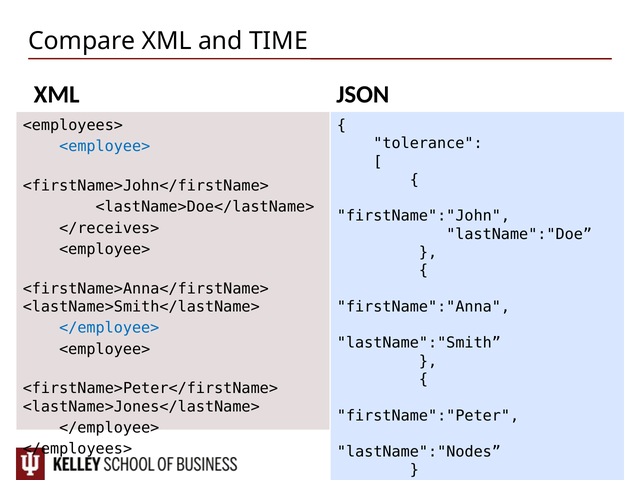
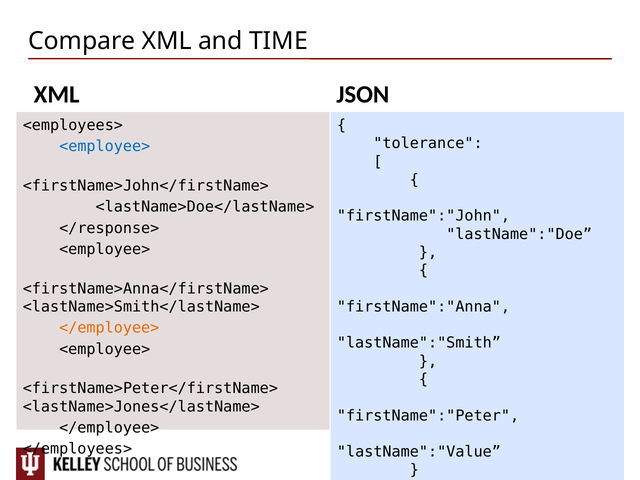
</receives>: </receives> -> </response>
</employee> at (109, 328) colour: blue -> orange
lastName":"Nodes: lastName":"Nodes -> lastName":"Value
